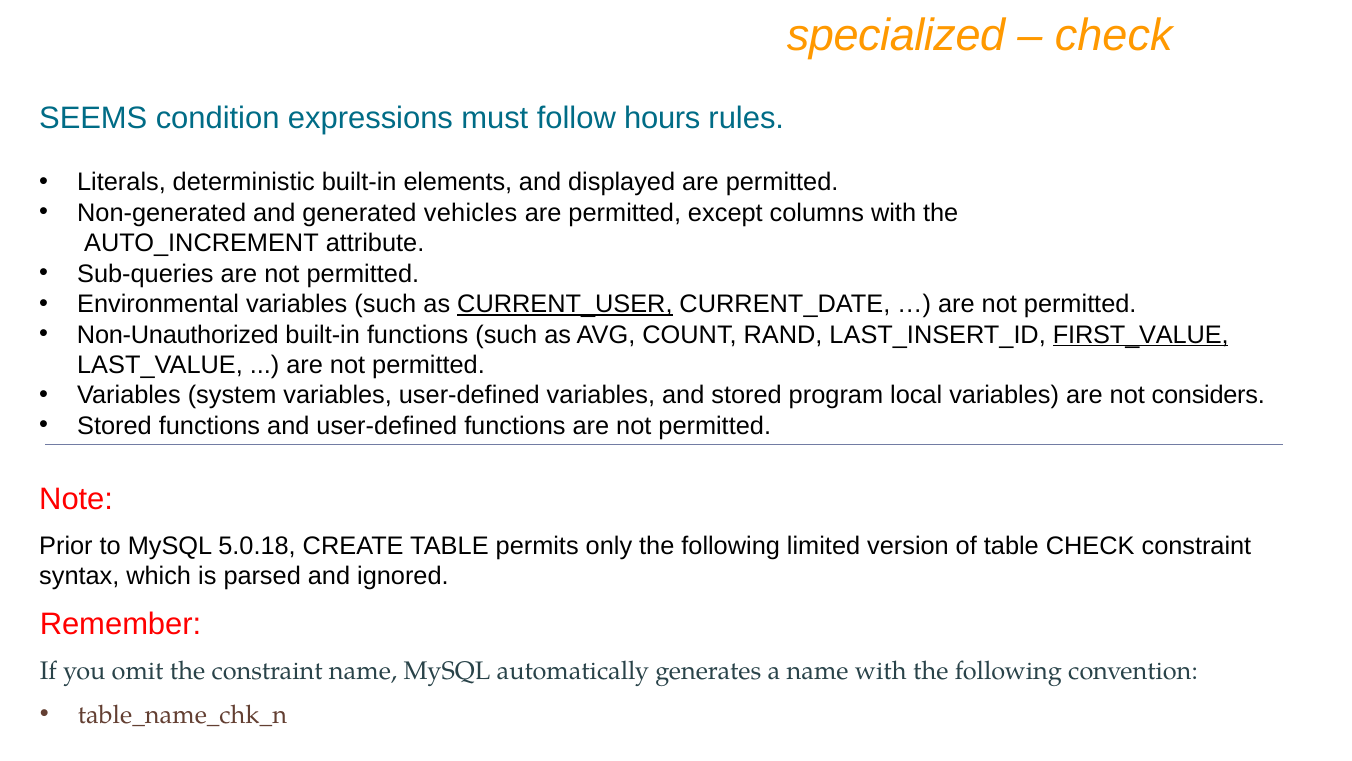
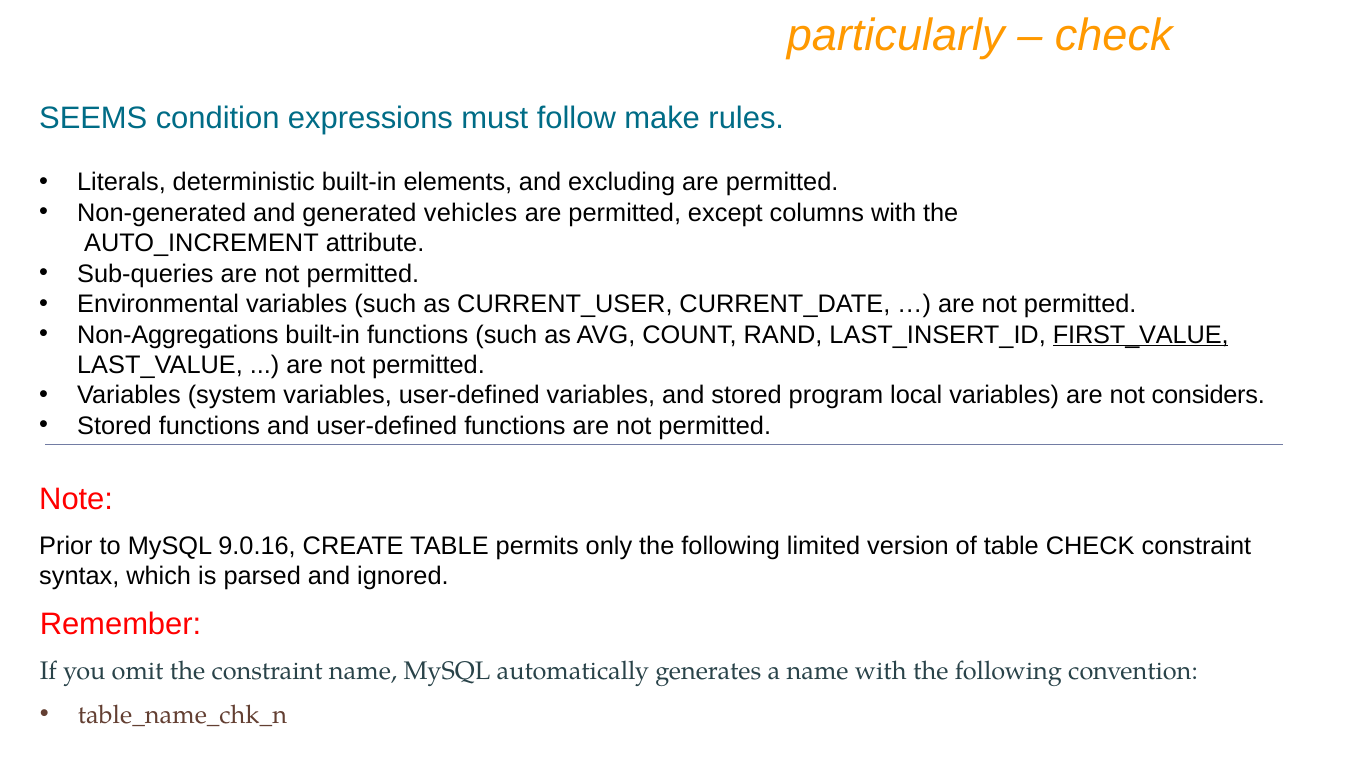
specialized: specialized -> particularly
hours: hours -> make
displayed: displayed -> excluding
CURRENT_USER underline: present -> none
Non-Unauthorized: Non-Unauthorized -> Non-Aggregations
5.0.18: 5.0.18 -> 9.0.16
